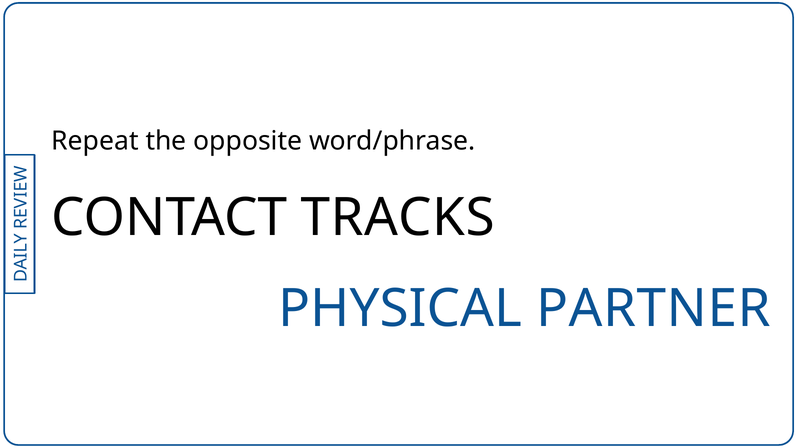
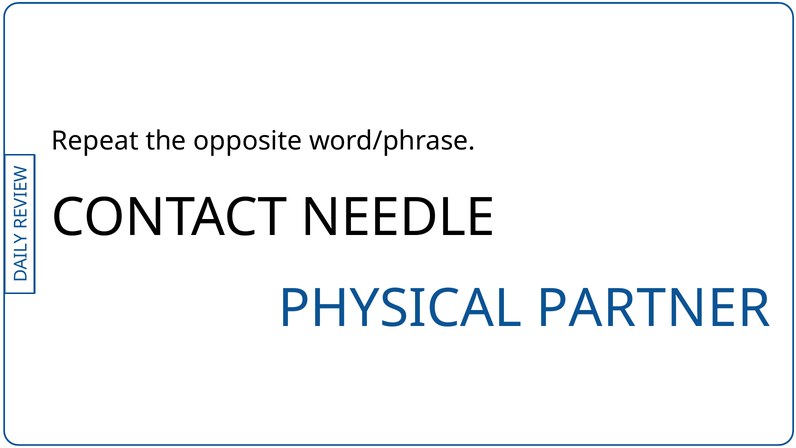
TRACKS: TRACKS -> NEEDLE
